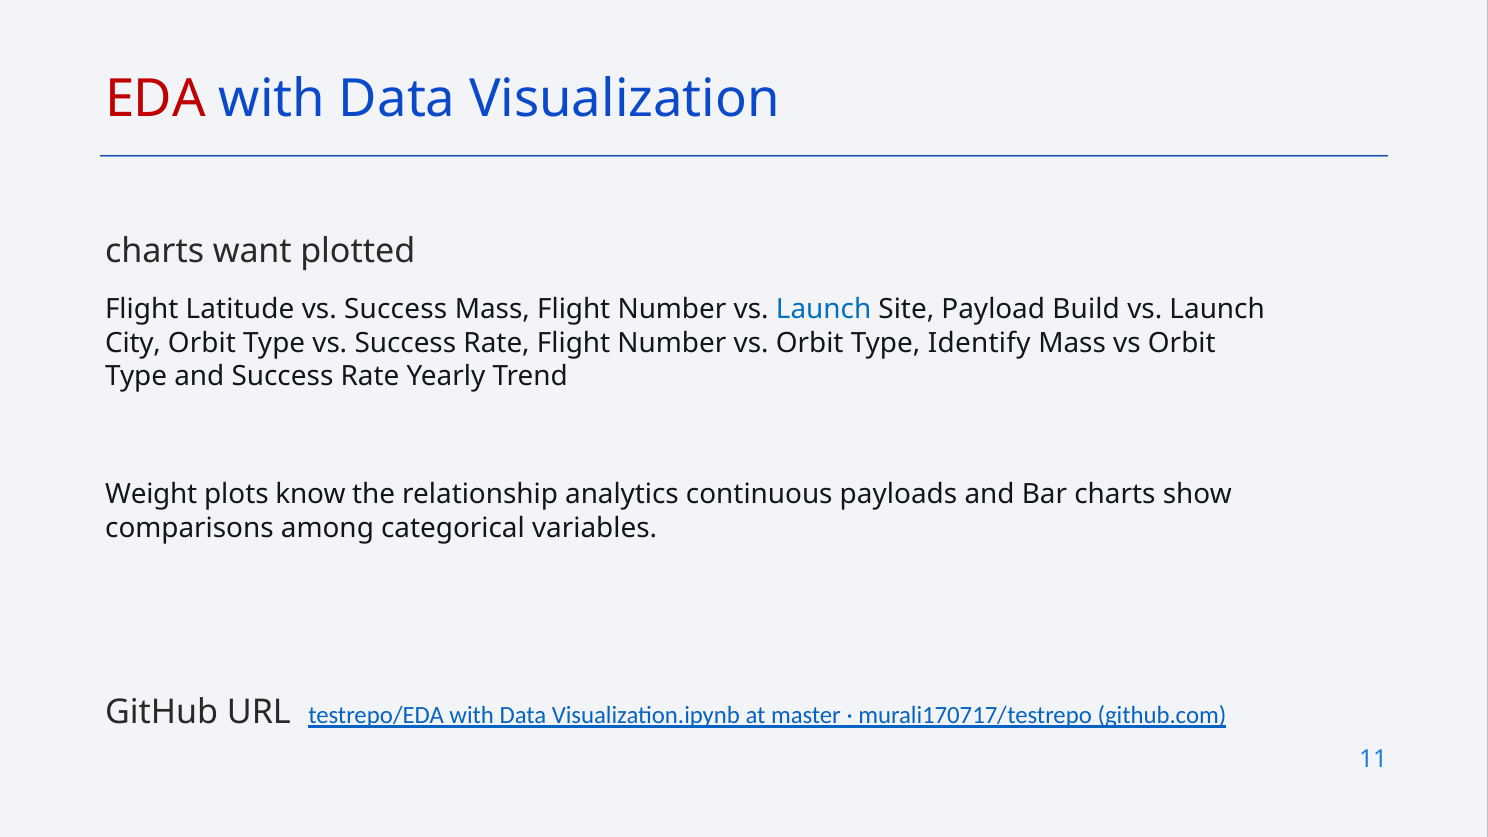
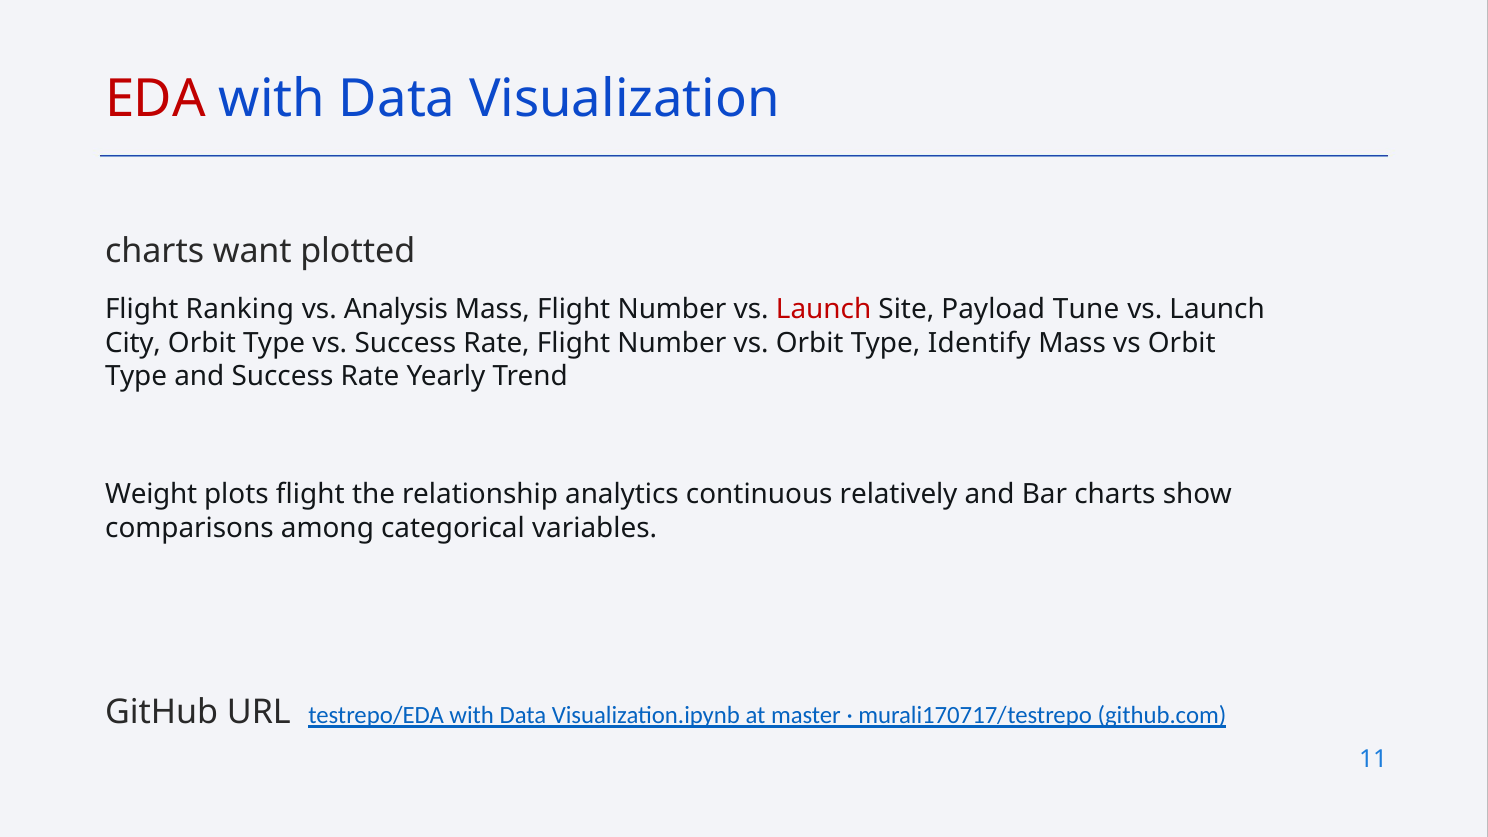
Latitude: Latitude -> Ranking
Success at (396, 310): Success -> Analysis
Launch at (824, 310) colour: blue -> red
Build: Build -> Tune
plots know: know -> flight
payloads: payloads -> relatively
